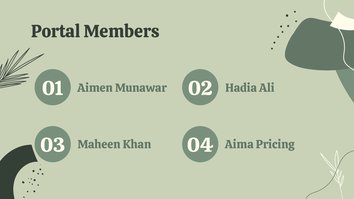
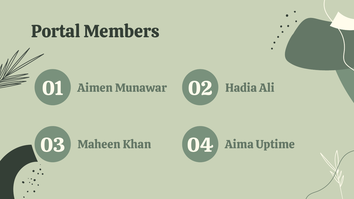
Pricing: Pricing -> Uptime
